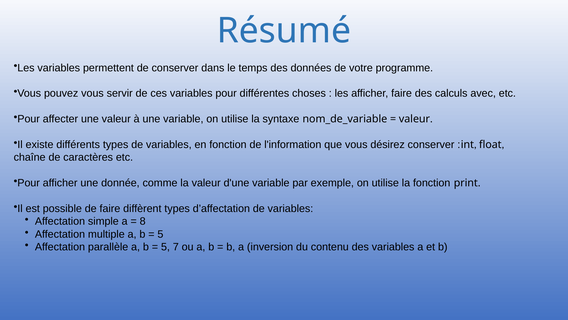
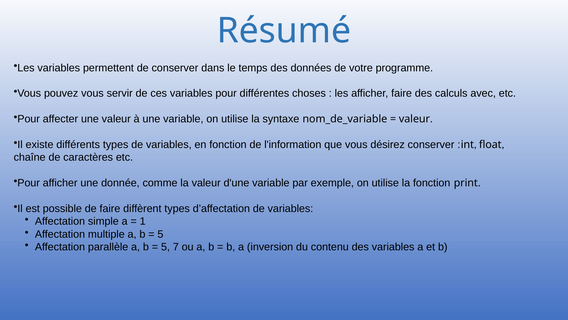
8: 8 -> 1
